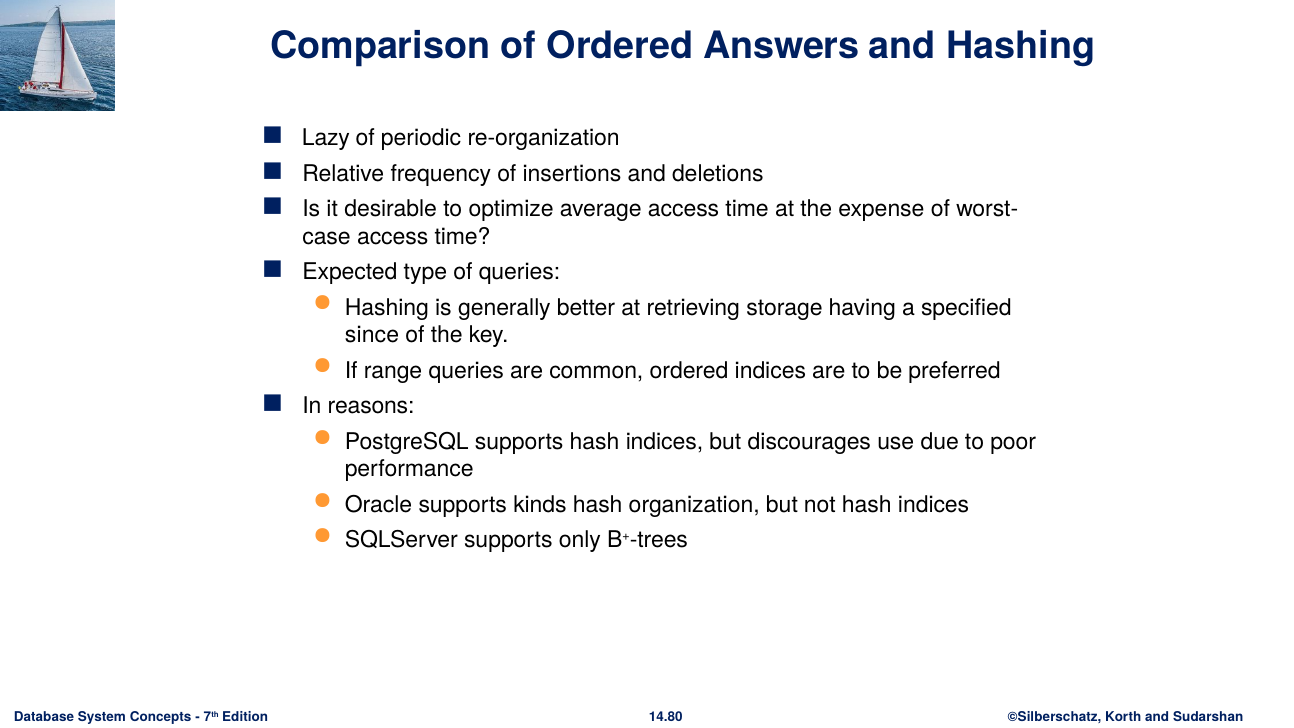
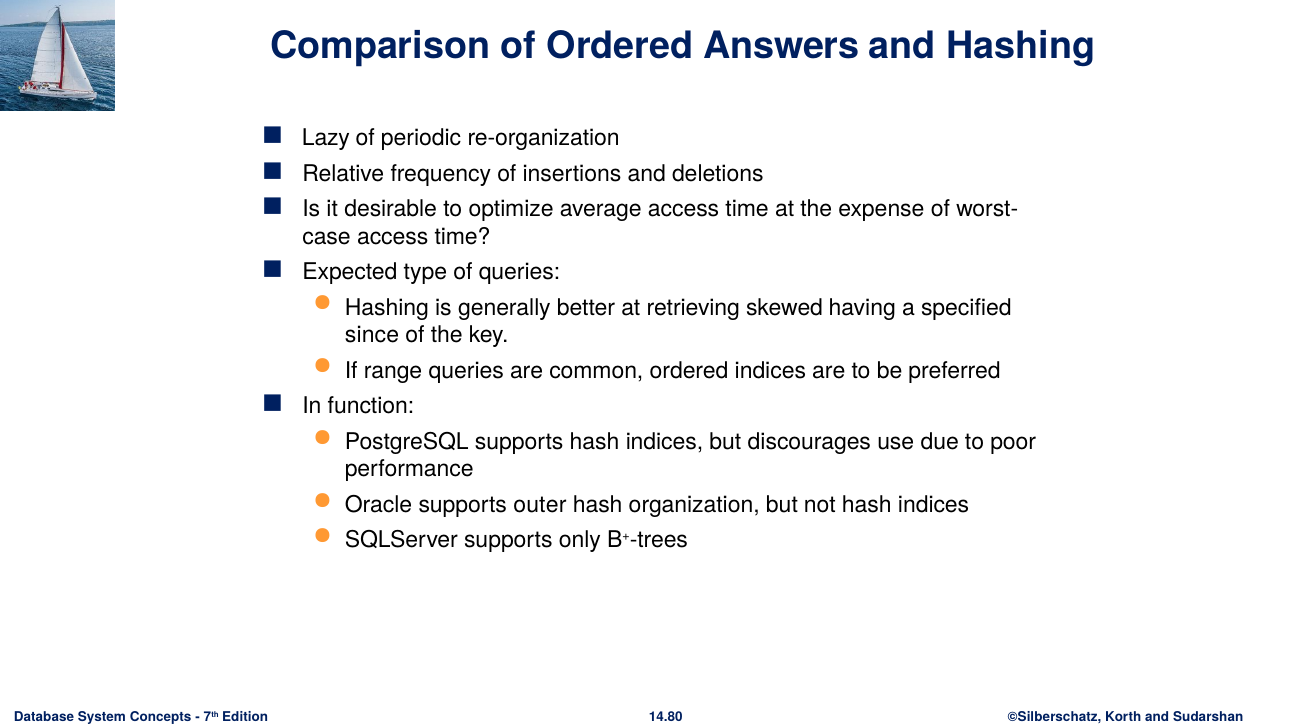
storage: storage -> skewed
reasons: reasons -> function
kinds: kinds -> outer
